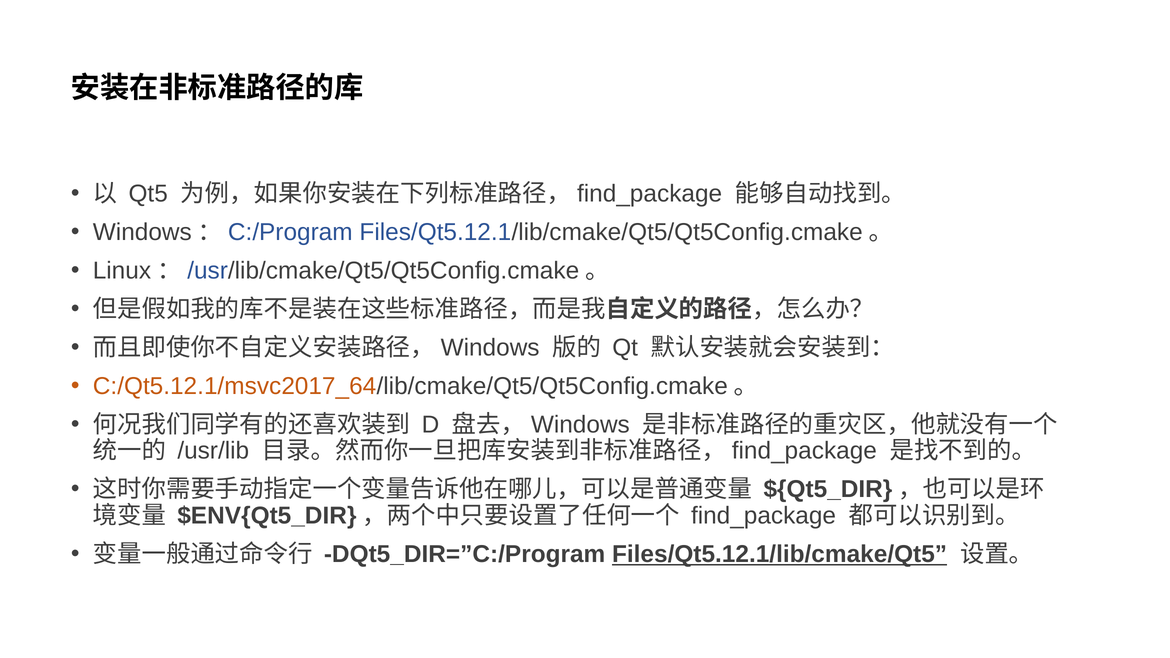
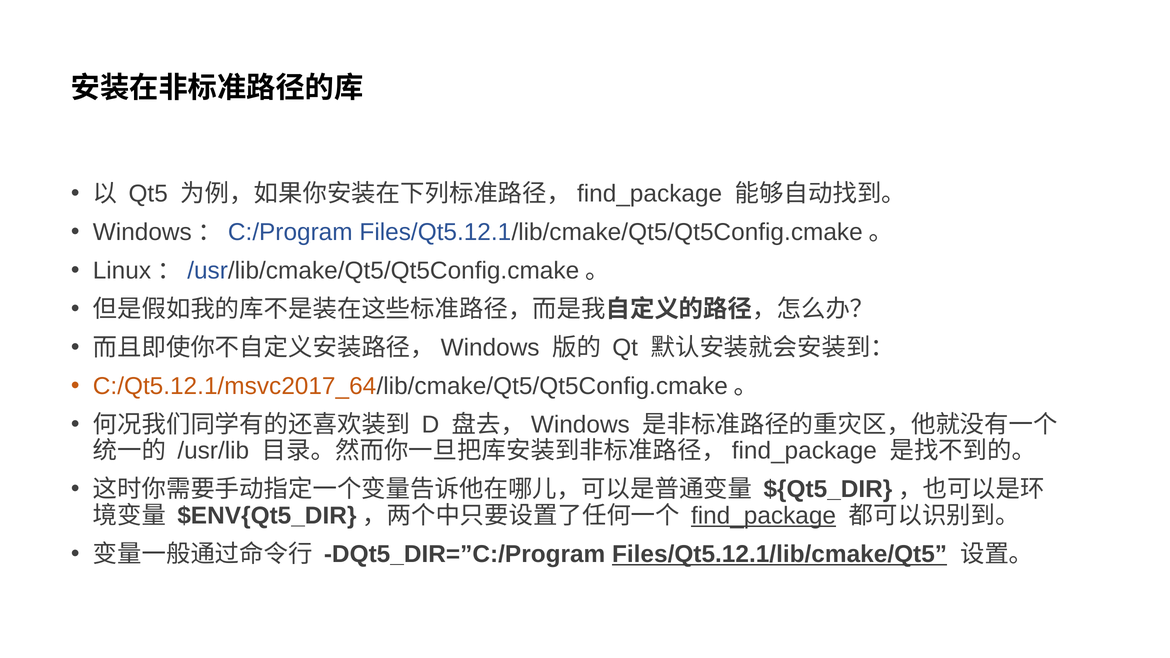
find_package underline: none -> present
